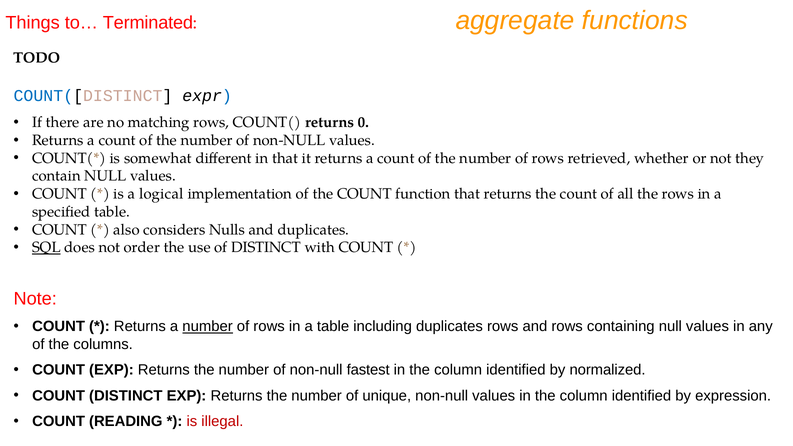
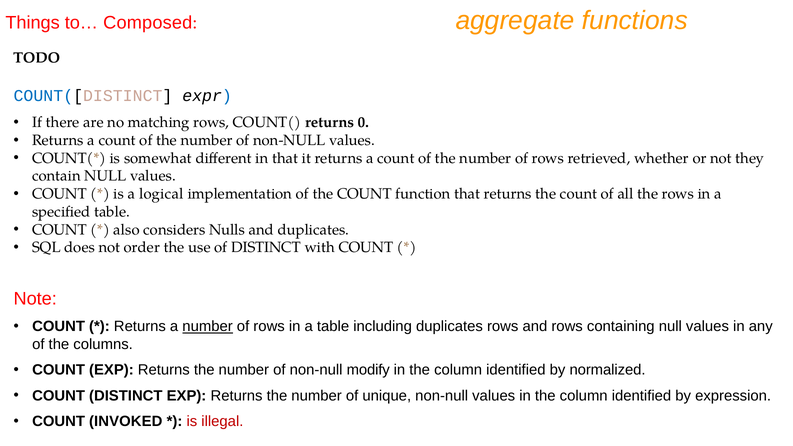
Terminated: Terminated -> Composed
SQL underline: present -> none
fastest: fastest -> modify
READING: READING -> INVOKED
